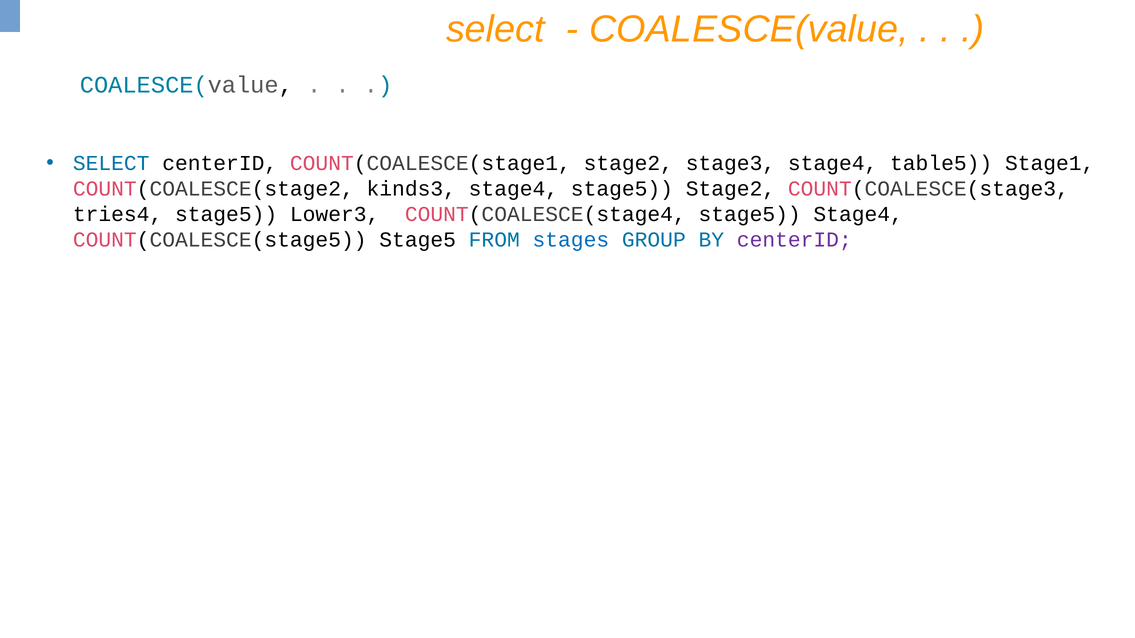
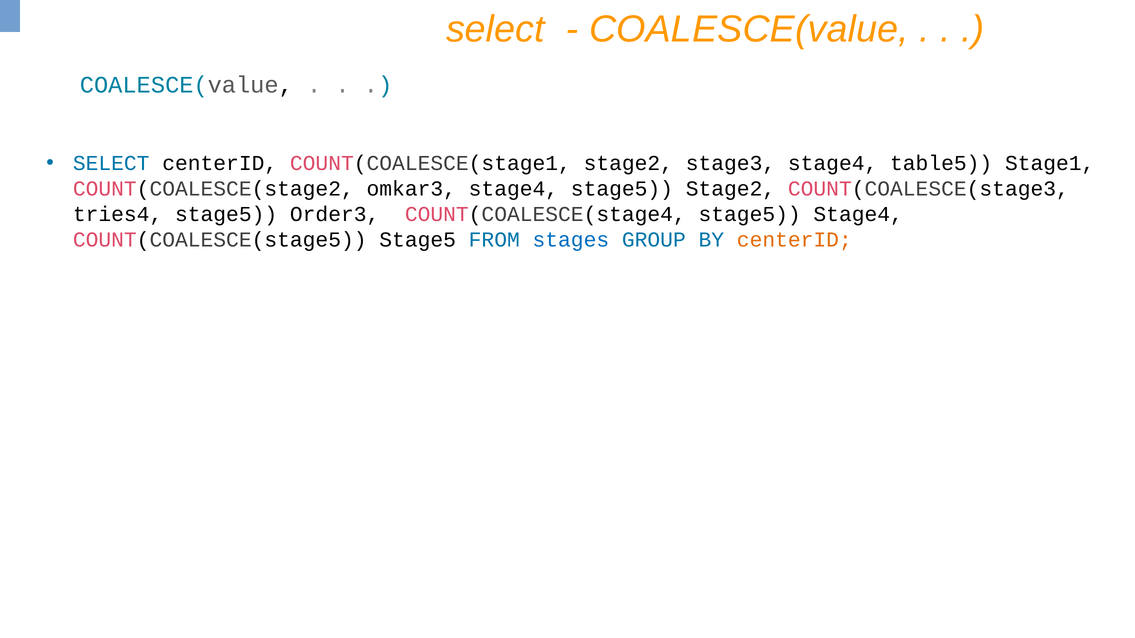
kinds3: kinds3 -> omkar3
Lower3: Lower3 -> Order3
centerID at (794, 240) colour: purple -> orange
